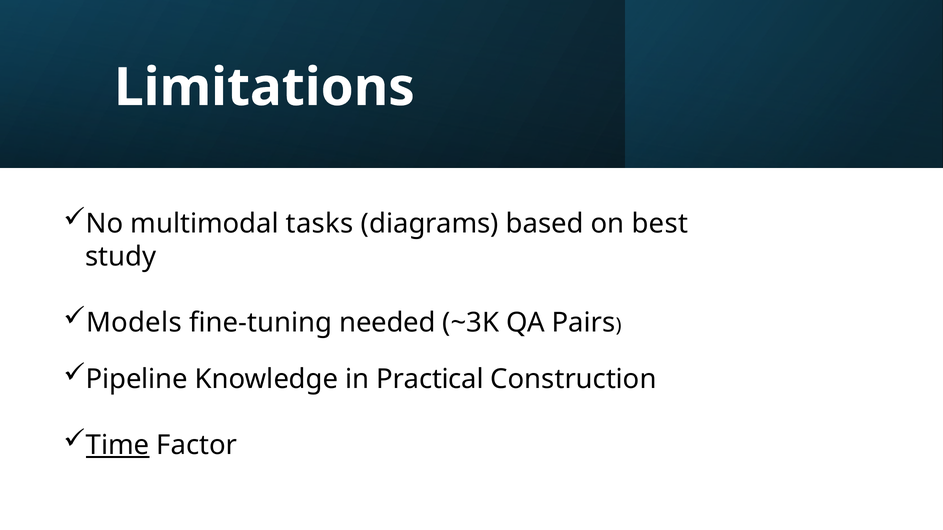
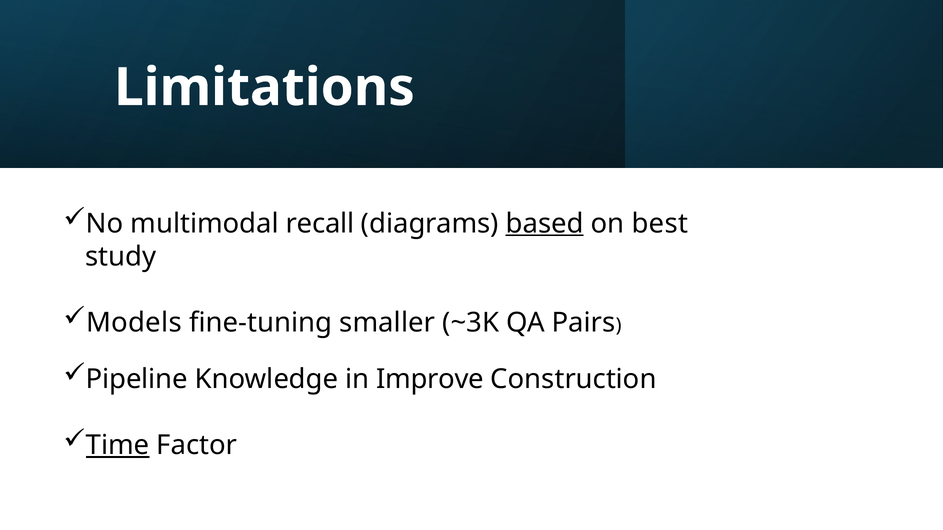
tasks: tasks -> recall
based underline: none -> present
needed: needed -> smaller
Practical: Practical -> Improve
